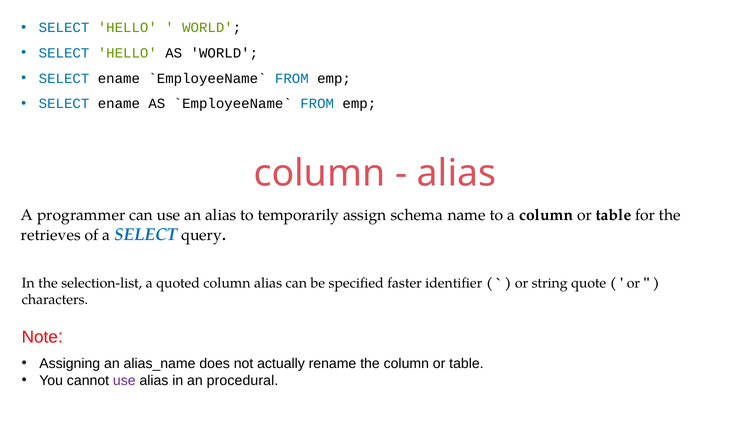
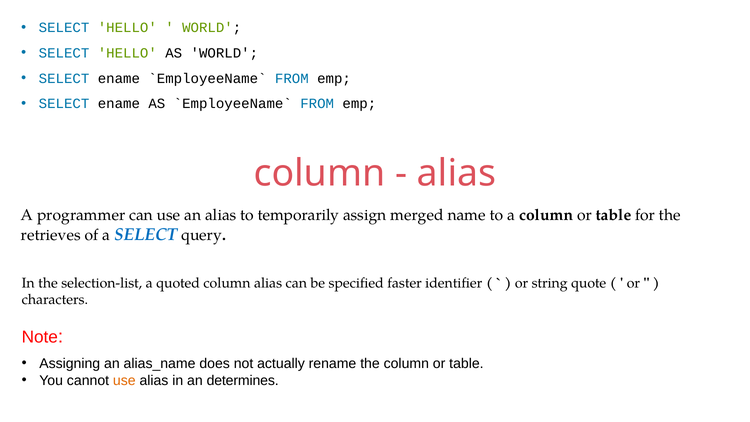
schema: schema -> merged
use at (124, 380) colour: purple -> orange
procedural: procedural -> determines
